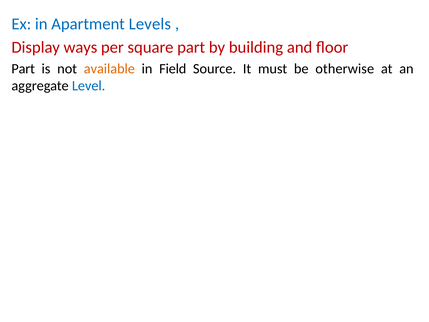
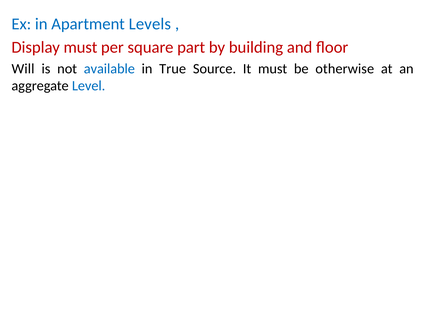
Display ways: ways -> must
Part at (23, 69): Part -> Will
available colour: orange -> blue
Field: Field -> True
